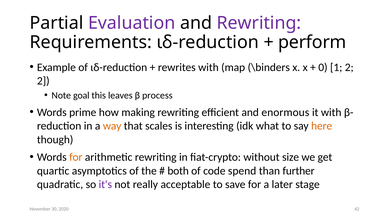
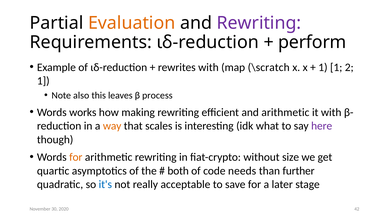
Evaluation colour: purple -> orange
\binders: \binders -> \scratch
0 at (323, 67): 0 -> 1
2 at (43, 81): 2 -> 1
goal: goal -> also
prime: prime -> works
and enormous: enormous -> arithmetic
here colour: orange -> purple
spend: spend -> needs
it's colour: purple -> blue
